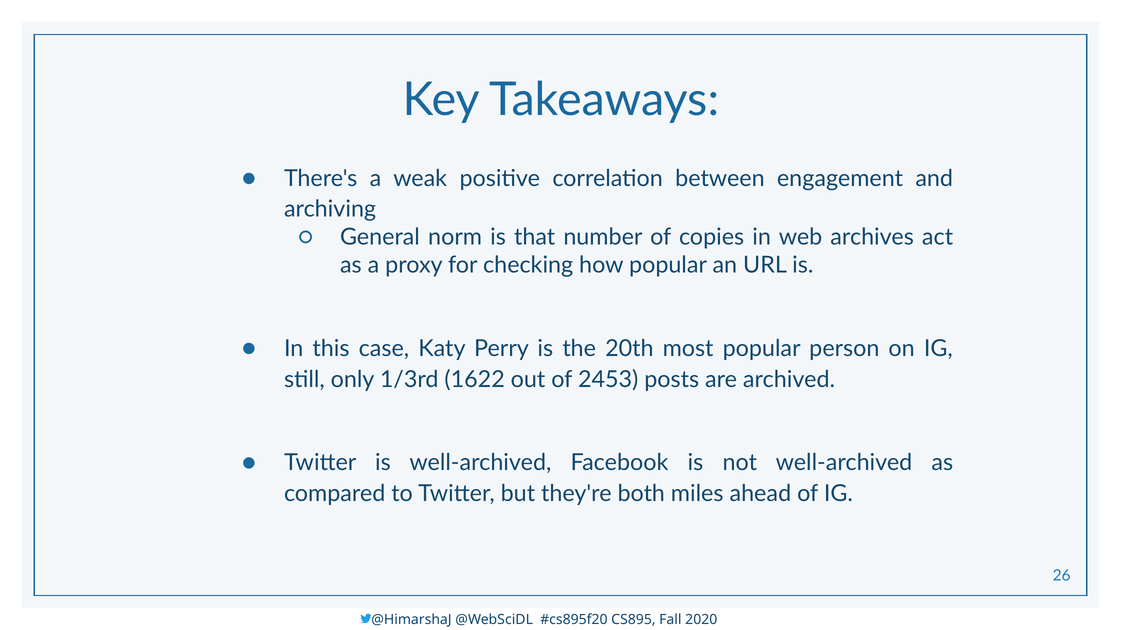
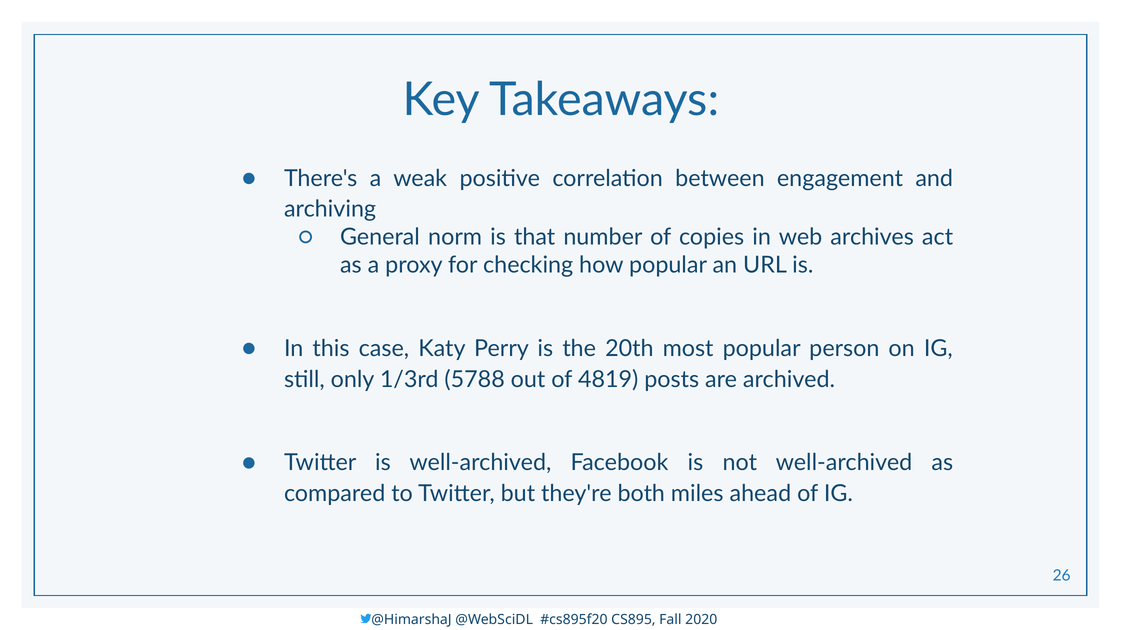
1622: 1622 -> 5788
2453: 2453 -> 4819
